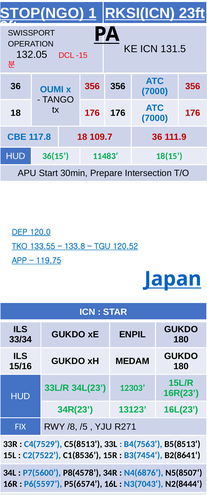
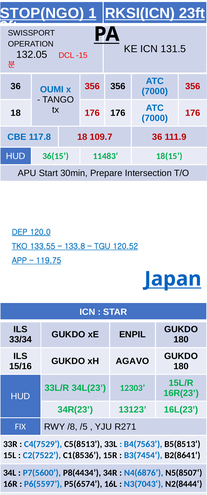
MEDAM: MEDAM -> AGAVO
P8(4578: P8(4578 -> P8(4434
